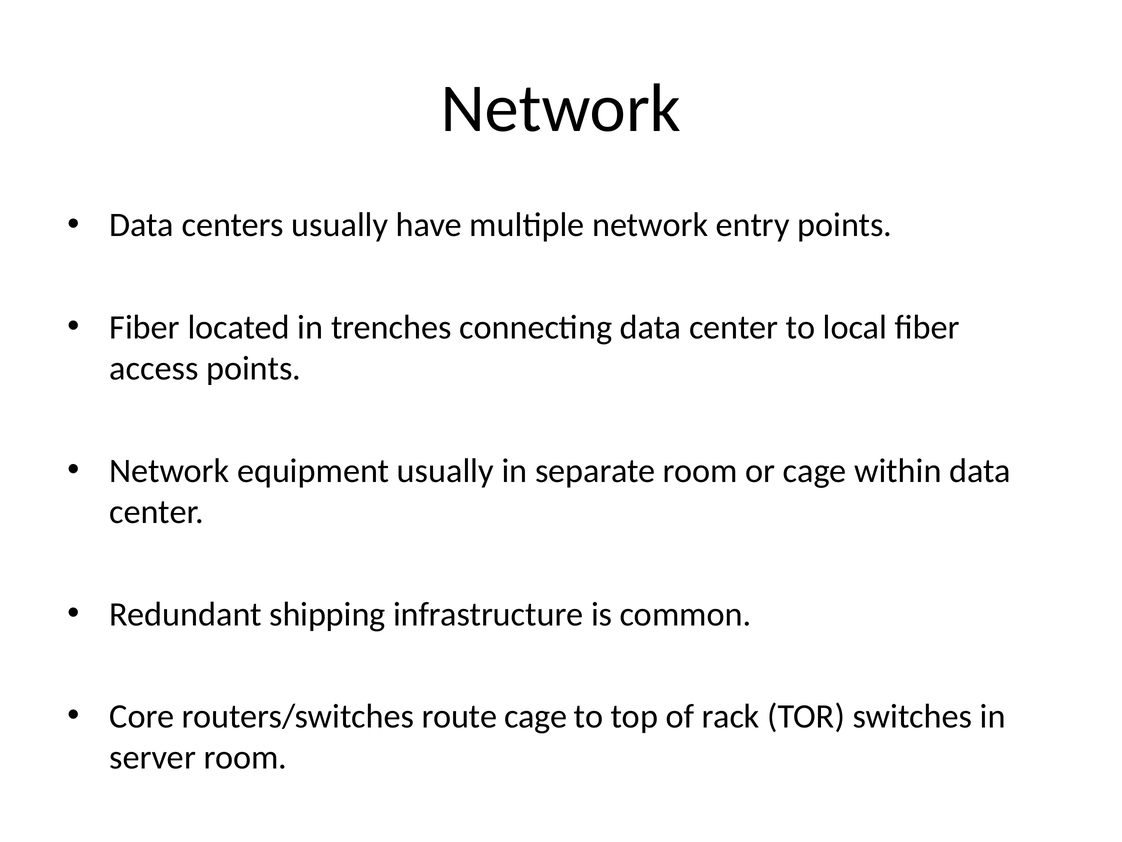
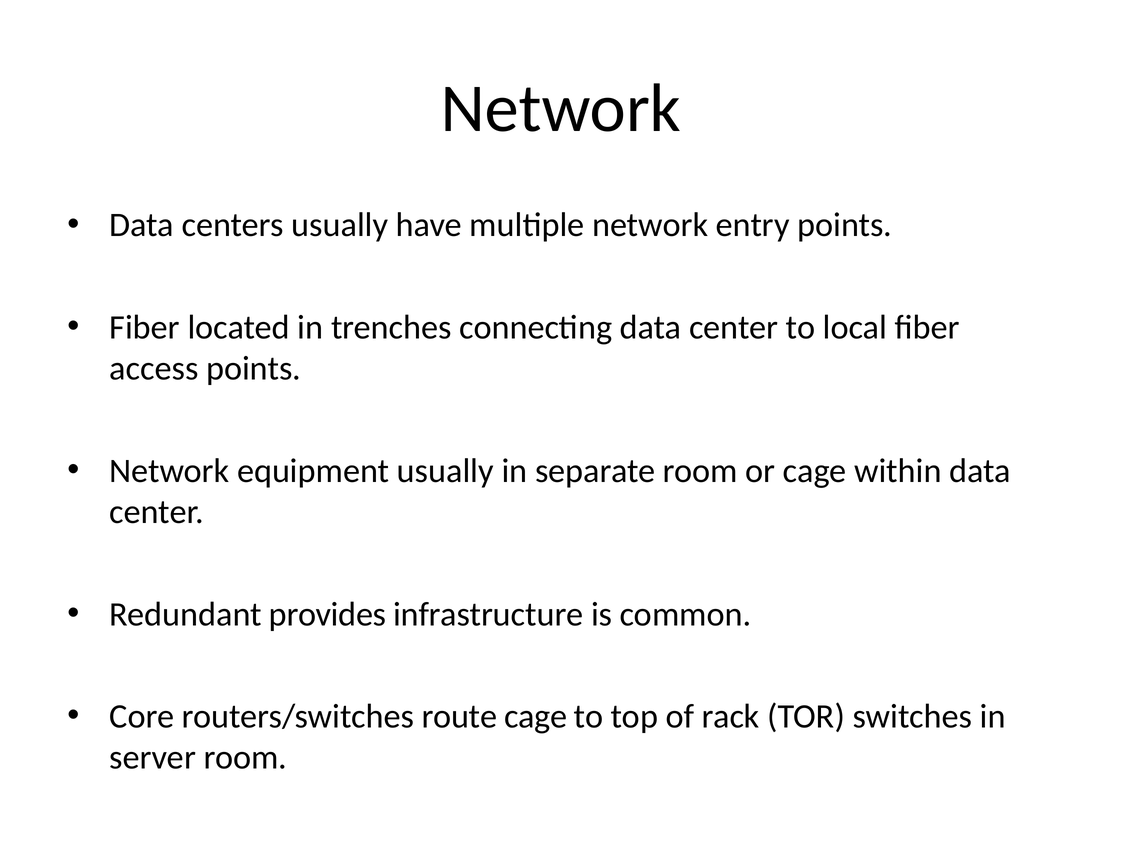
shipping: shipping -> provides
